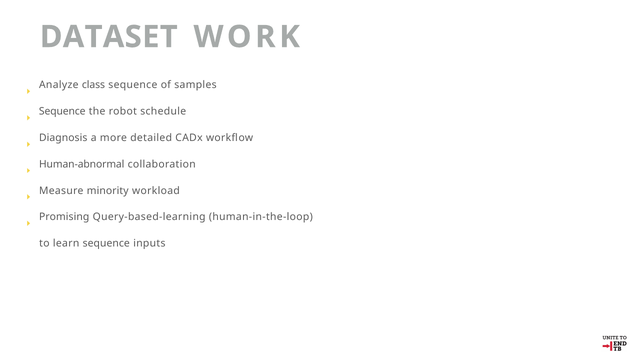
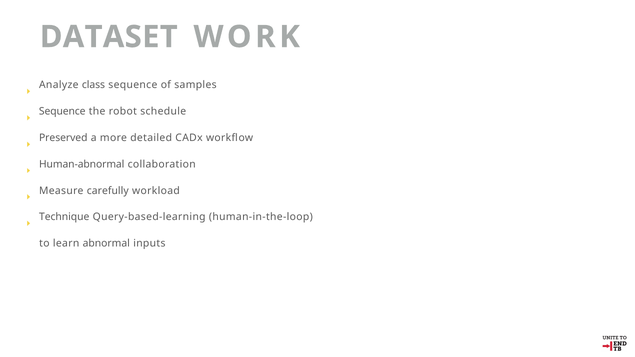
Diagnosis: Diagnosis -> Preserved
minority: minority -> carefully
Promising: Promising -> Technique
learn sequence: sequence -> abnormal
